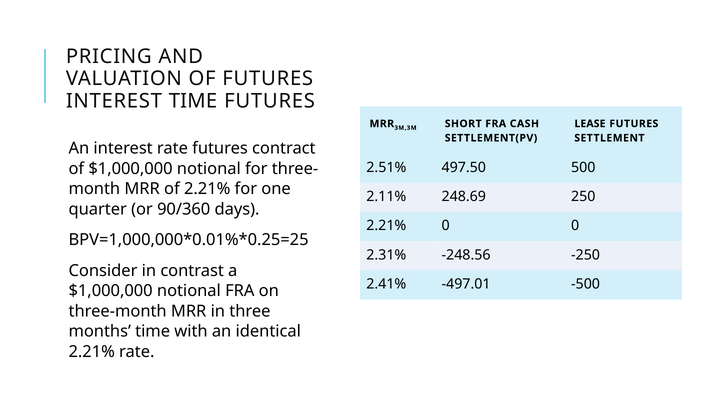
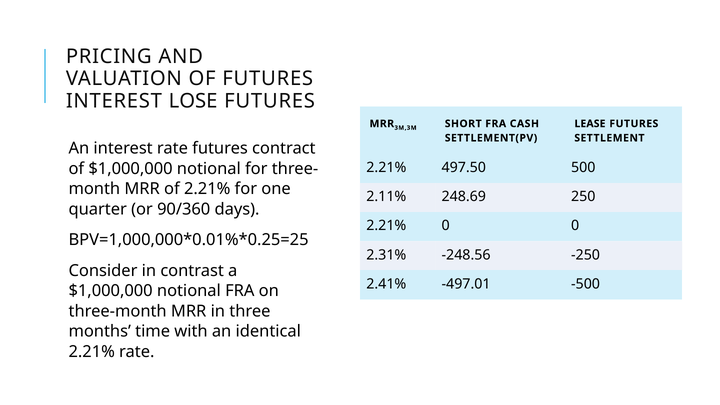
INTEREST TIME: TIME -> LOSE
2.51% at (386, 168): 2.51% -> 2.21%
